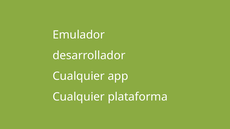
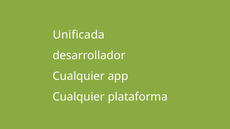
Emulador: Emulador -> Unificada
